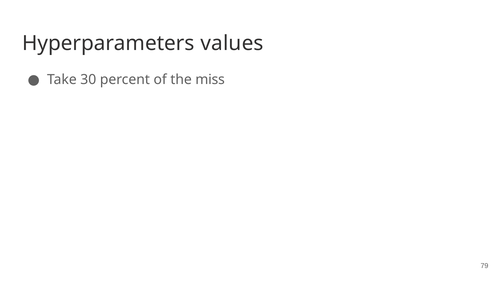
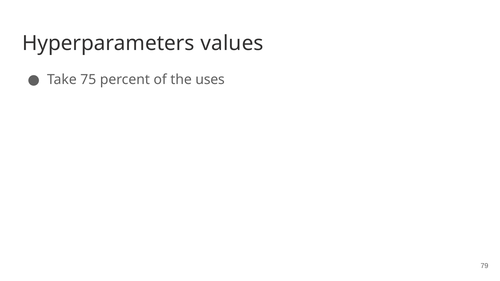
30: 30 -> 75
miss: miss -> uses
